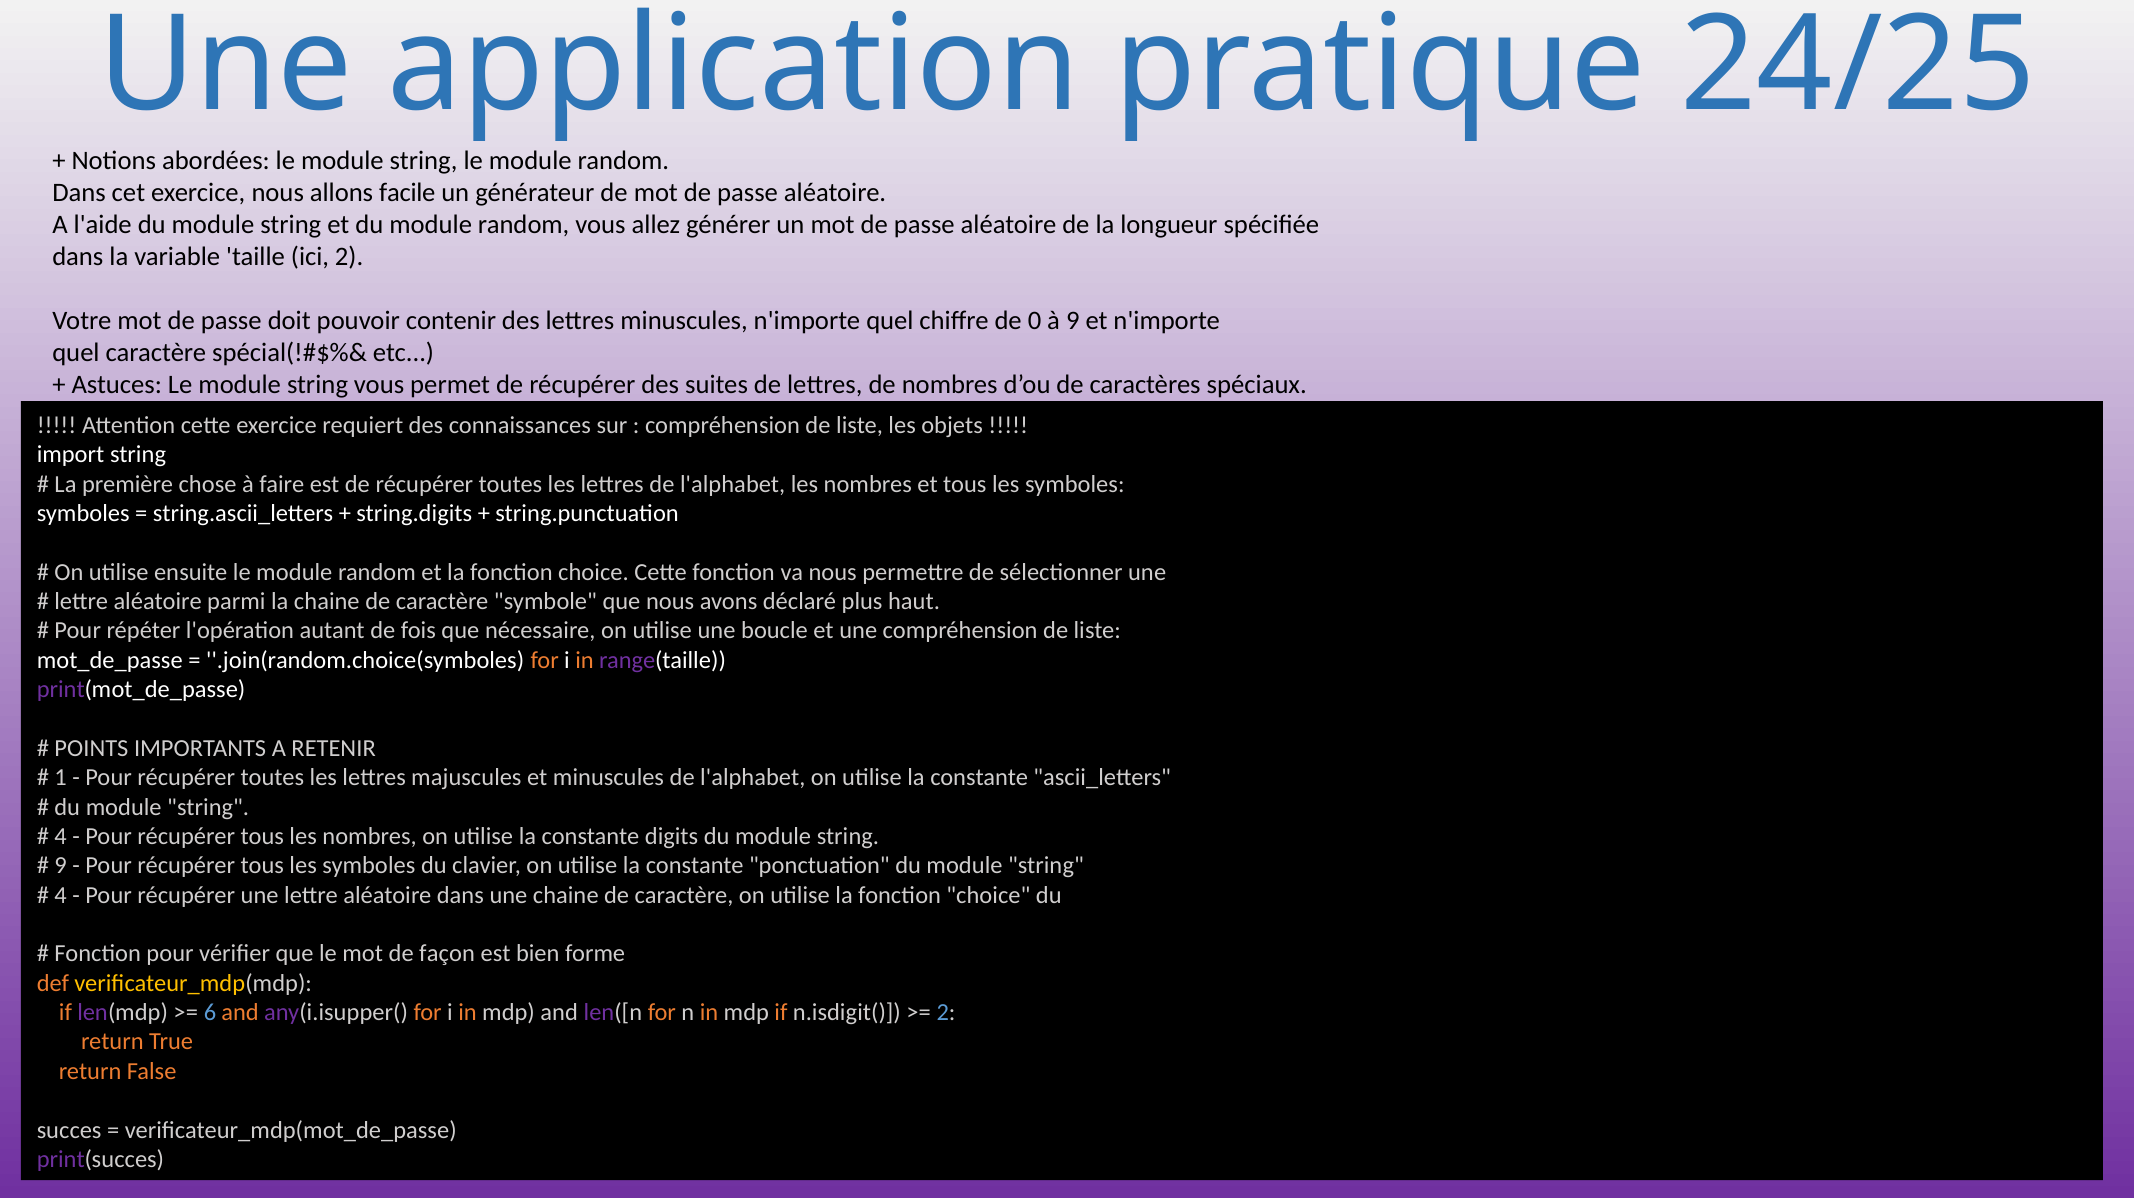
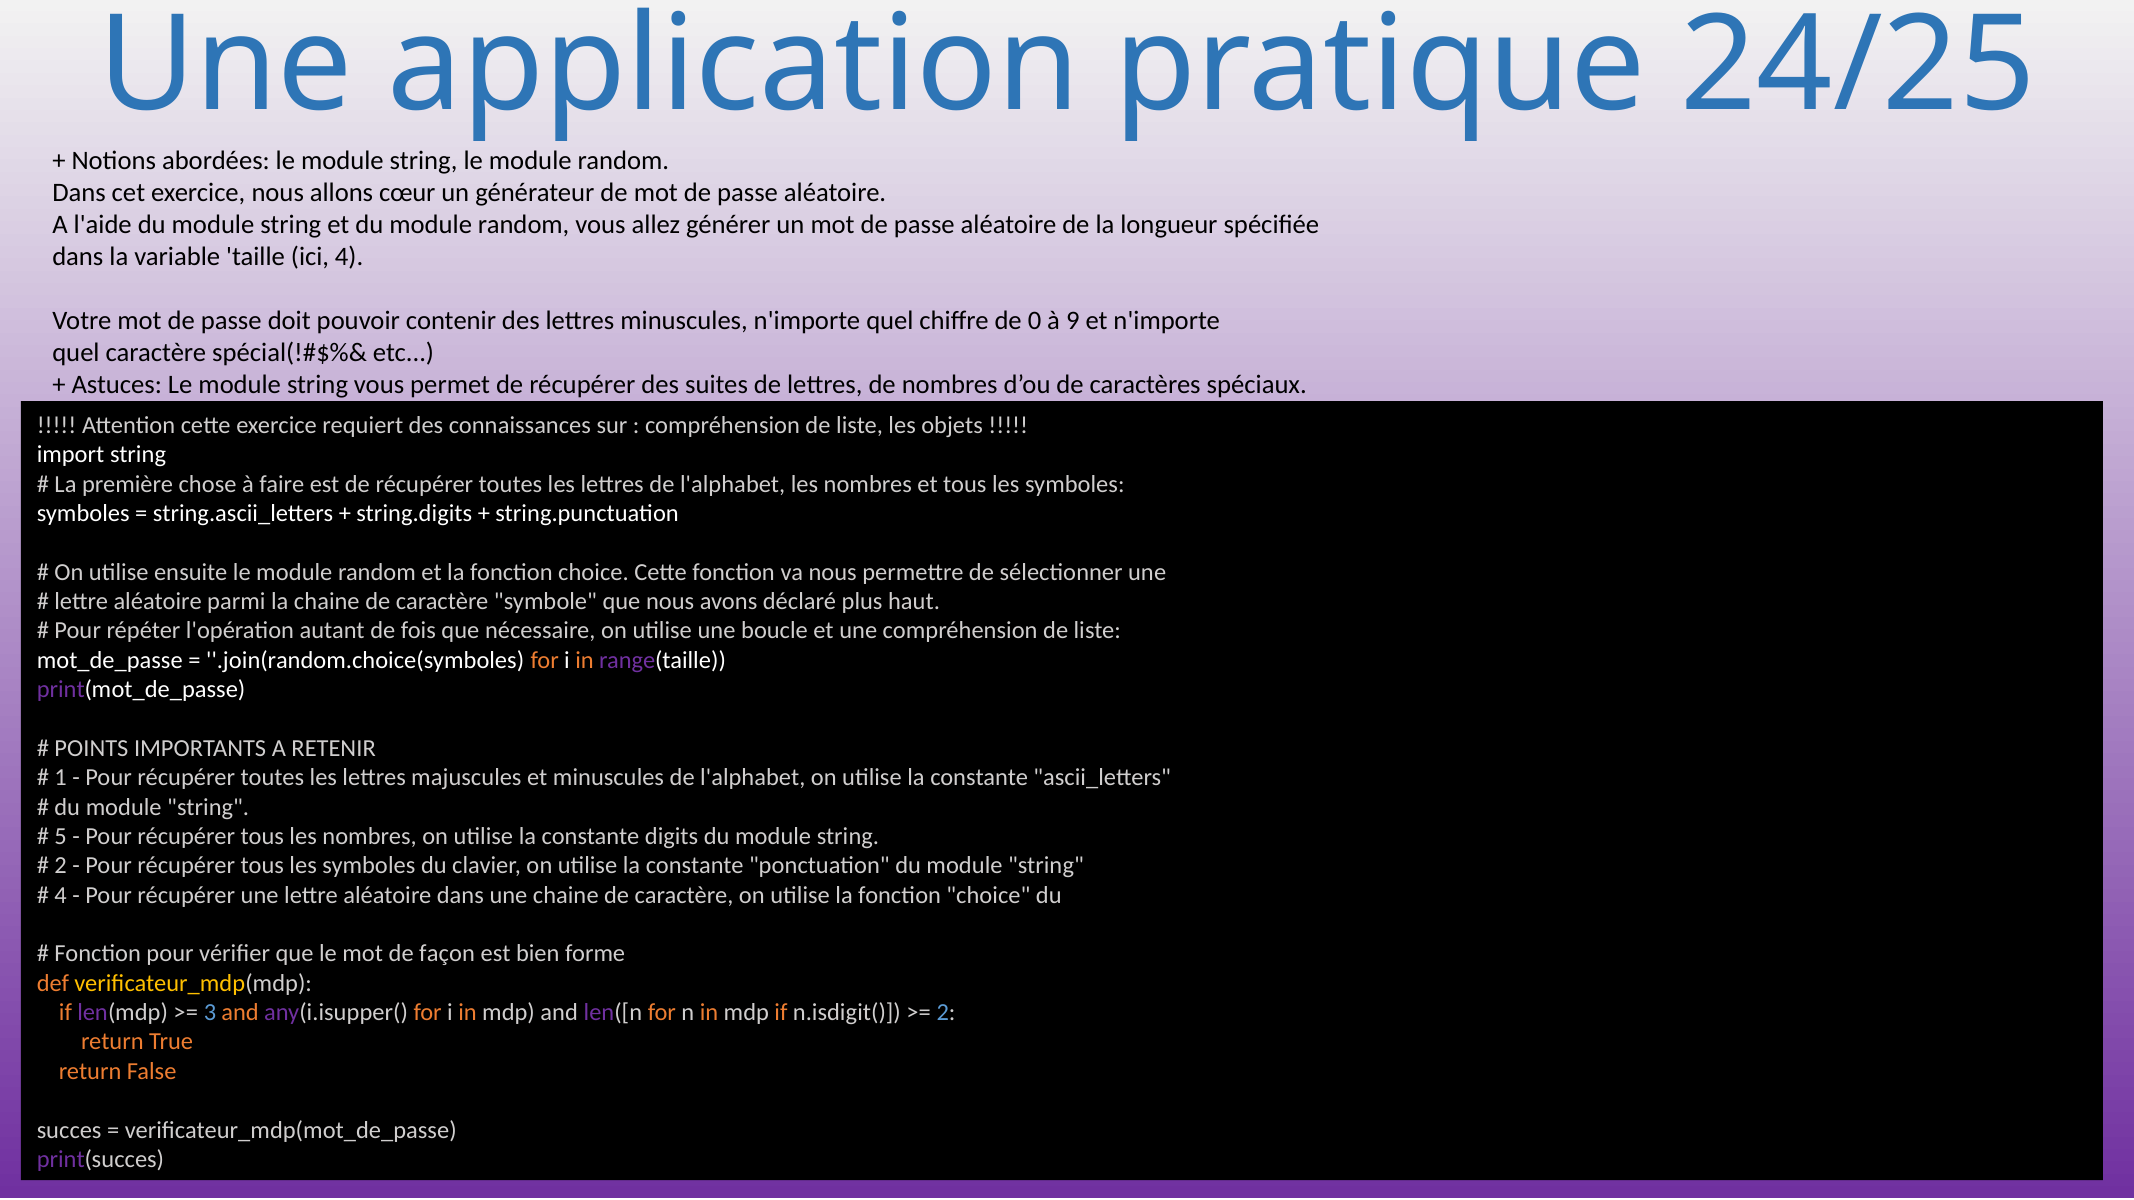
facile: facile -> cœur
ici 2: 2 -> 4
4 at (61, 837): 4 -> 5
9 at (61, 866): 9 -> 2
6: 6 -> 3
